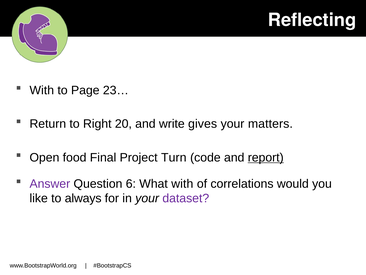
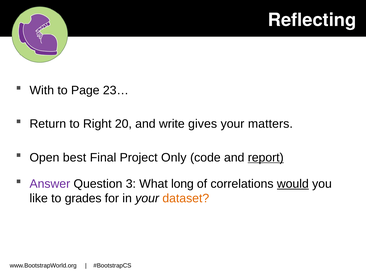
food: food -> best
Turn: Turn -> Only
6: 6 -> 3
What with: with -> long
would underline: none -> present
always: always -> grades
dataset colour: purple -> orange
